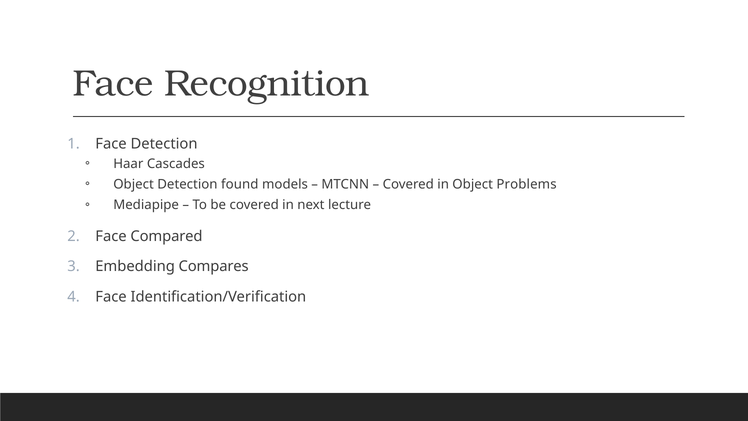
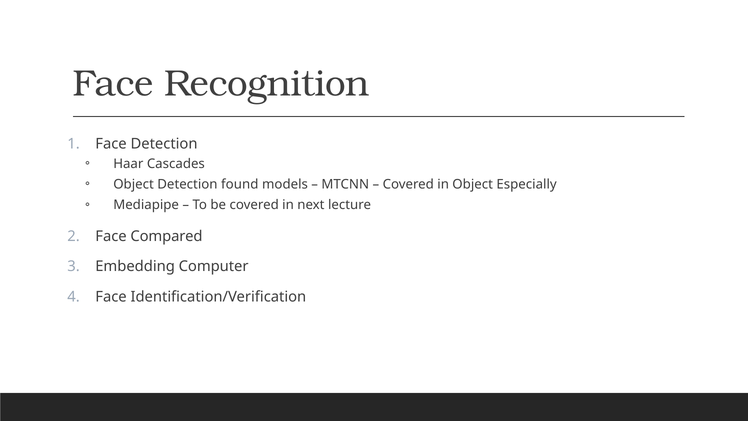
Problems: Problems -> Especially
Compares: Compares -> Computer
